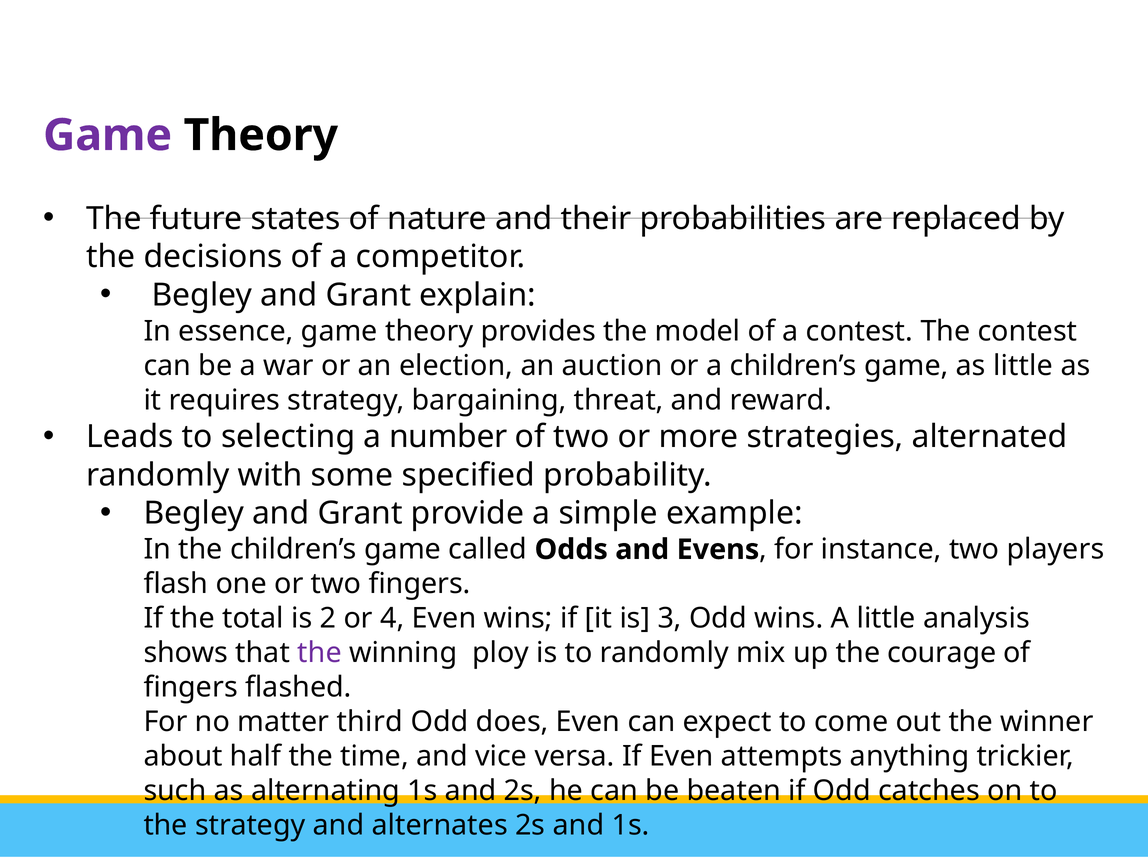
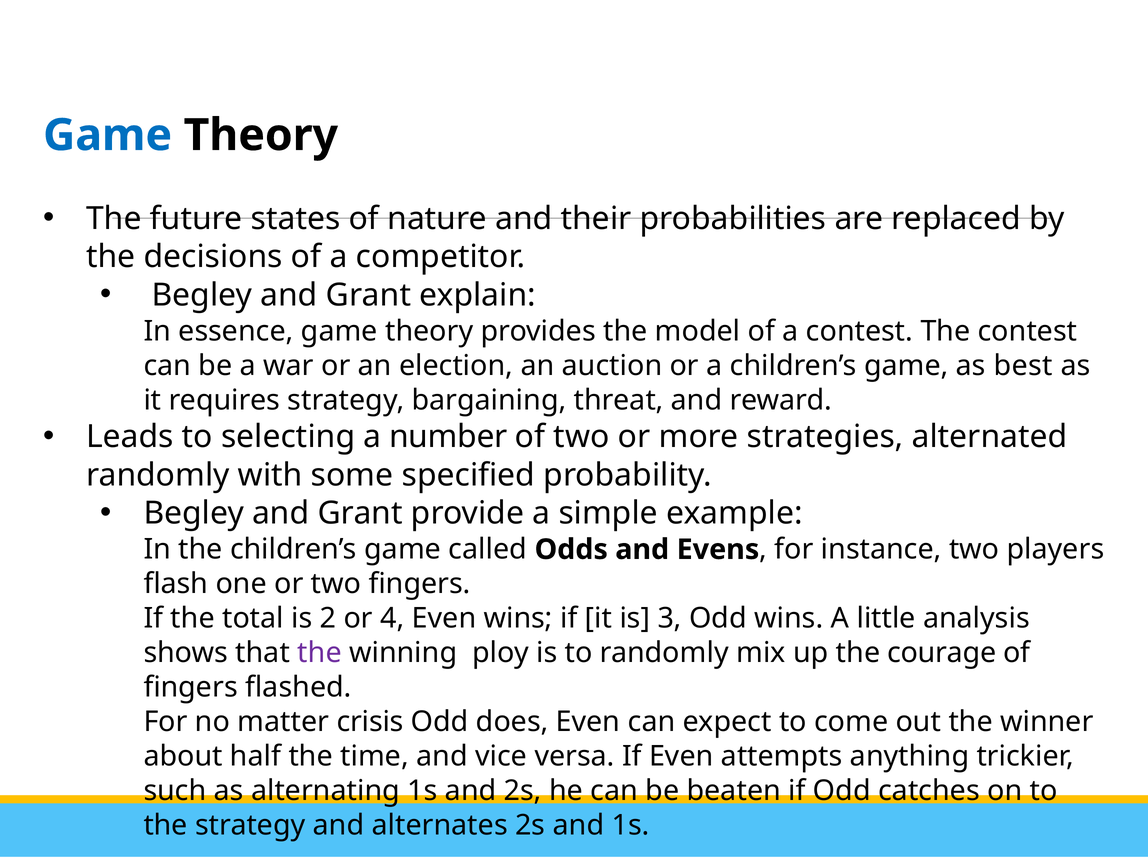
Game at (108, 135) colour: purple -> blue
as little: little -> best
third: third -> crisis
